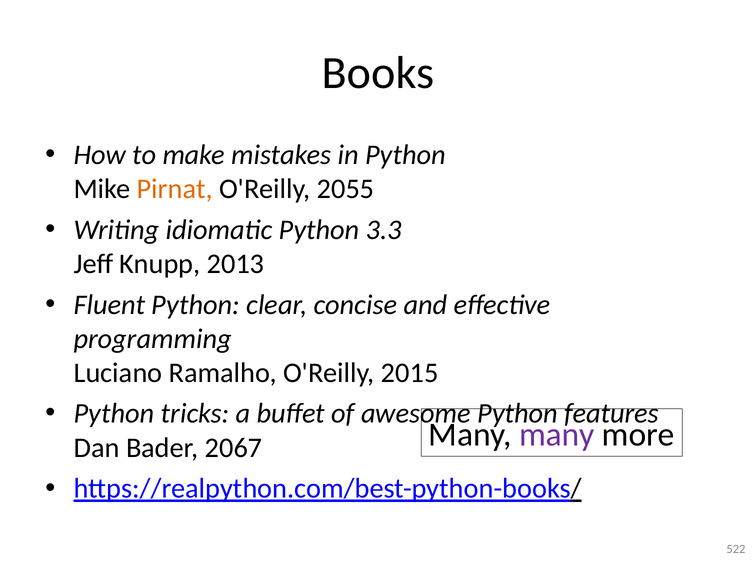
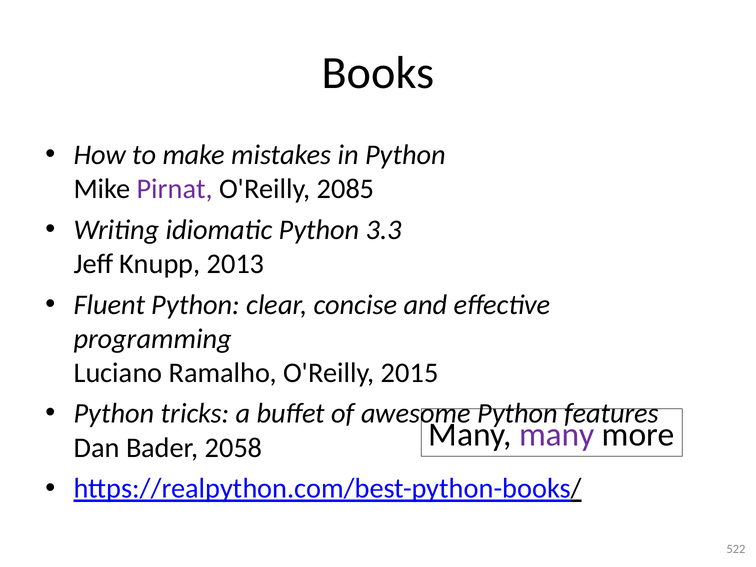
Pirnat colour: orange -> purple
2055: 2055 -> 2085
2067: 2067 -> 2058
